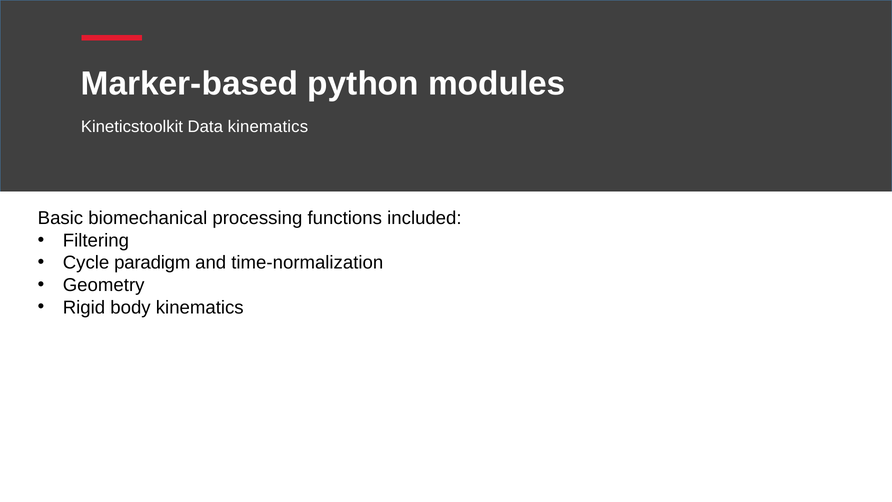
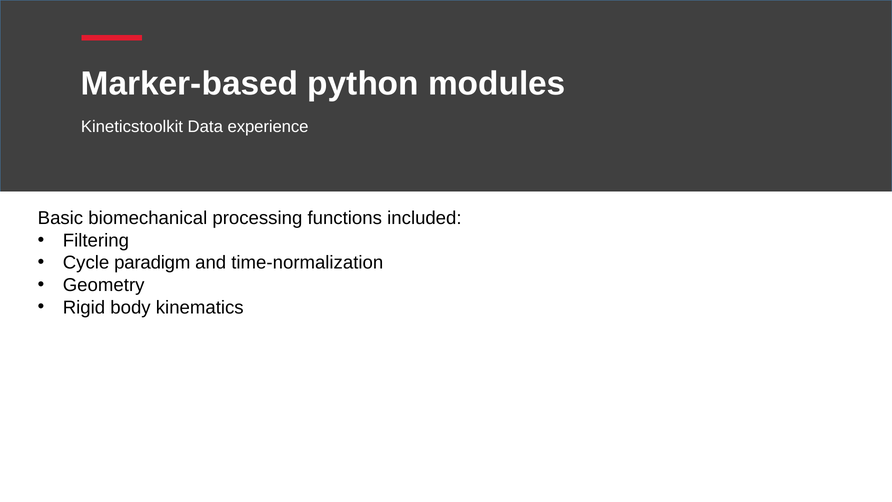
Data kinematics: kinematics -> experience
